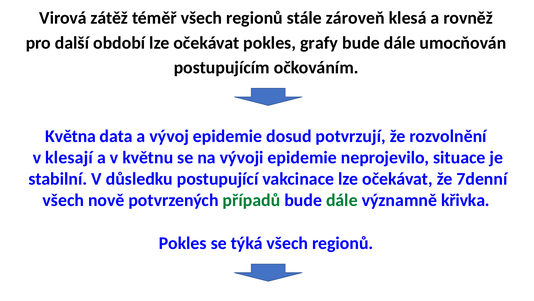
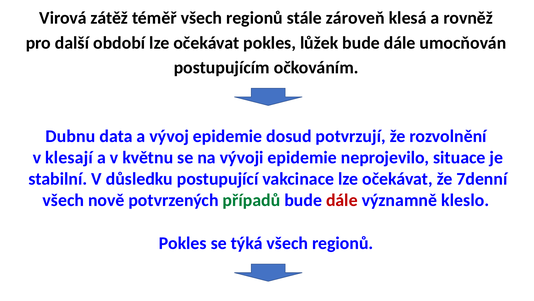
grafy: grafy -> lůžek
Května: Května -> Dubnu
dále at (342, 200) colour: green -> red
křivka: křivka -> kleslo
